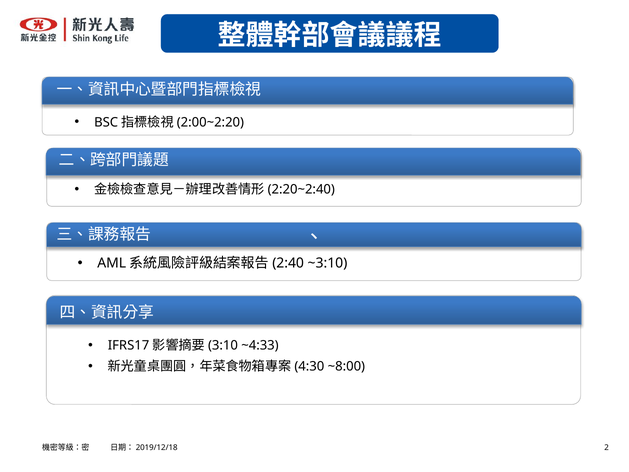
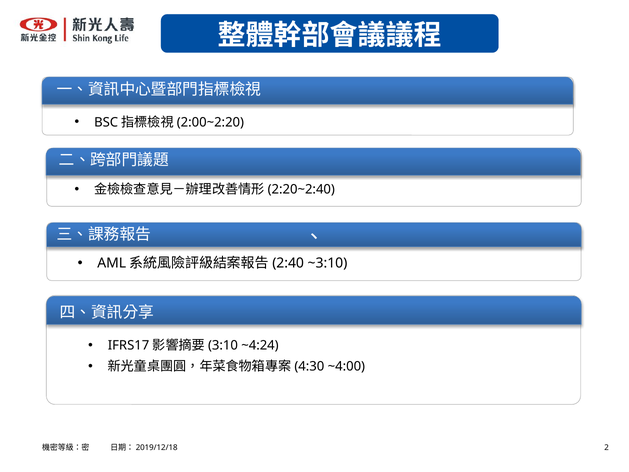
~4:33: ~4:33 -> ~4:24
~8:00: ~8:00 -> ~4:00
